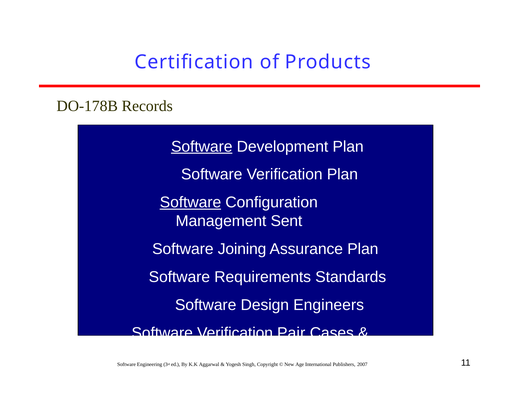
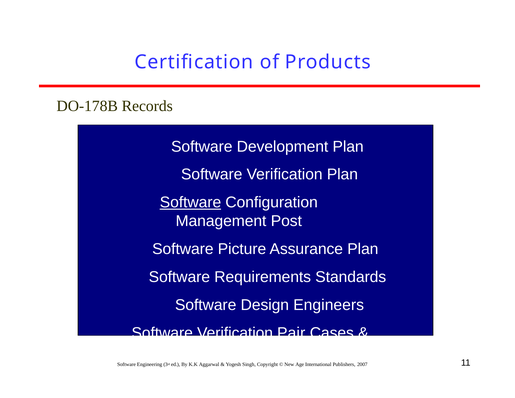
Software at (202, 147) underline: present -> none
Sent: Sent -> Post
Joining: Joining -> Picture
